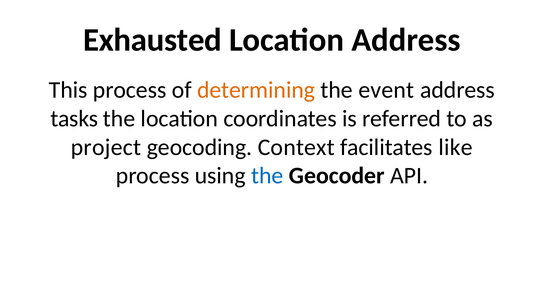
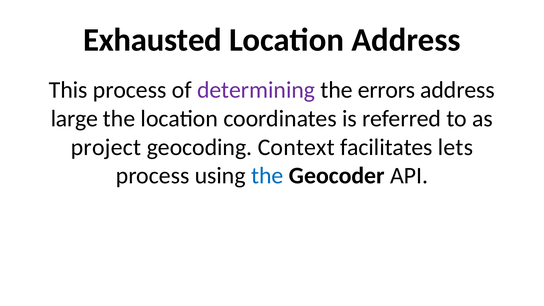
determining colour: orange -> purple
event: event -> errors
tasks: tasks -> large
like: like -> lets
